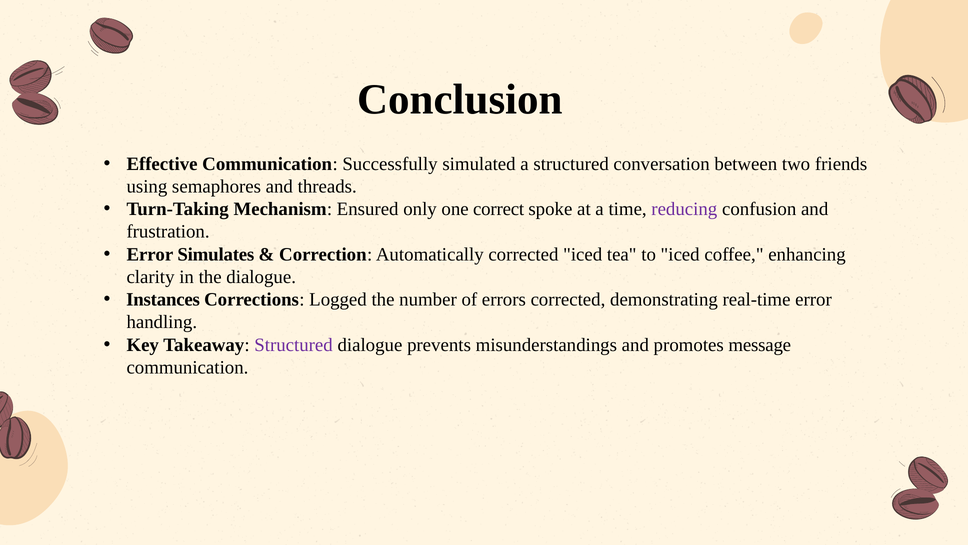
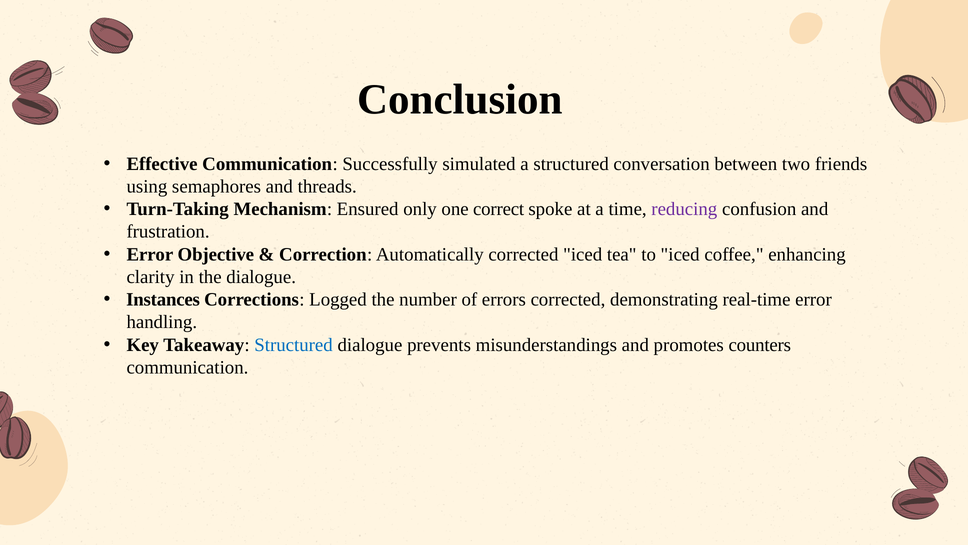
Simulates: Simulates -> Objective
Structured at (294, 345) colour: purple -> blue
message: message -> counters
